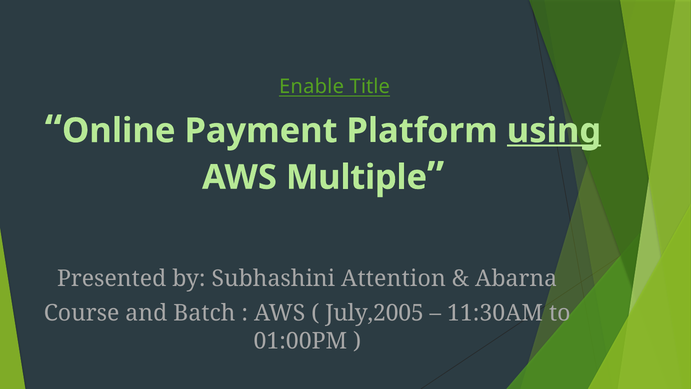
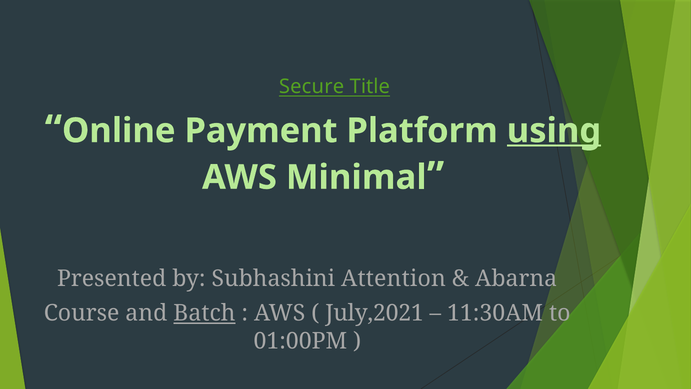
Enable: Enable -> Secure
Multiple: Multiple -> Minimal
Batch underline: none -> present
July,2005: July,2005 -> July,2021
